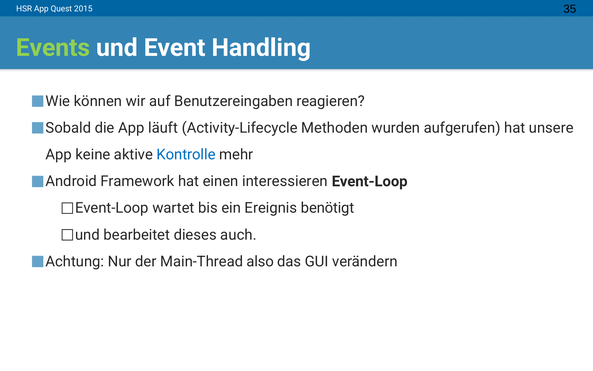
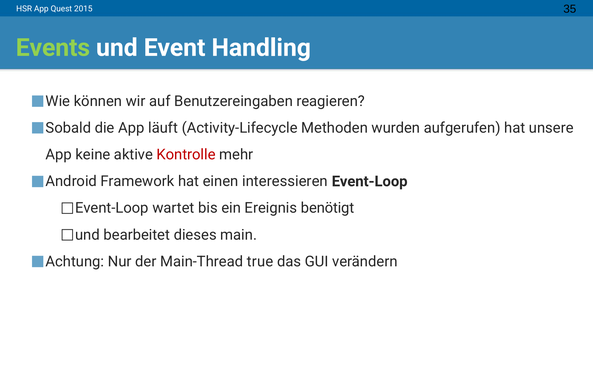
Kontrolle colour: blue -> red
auch: auch -> main
also: also -> true
